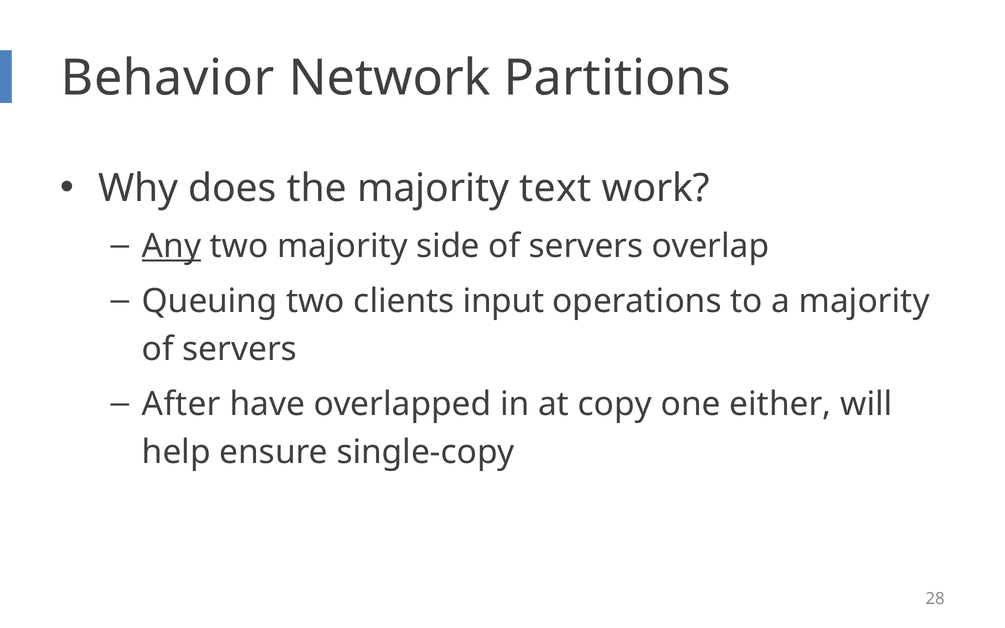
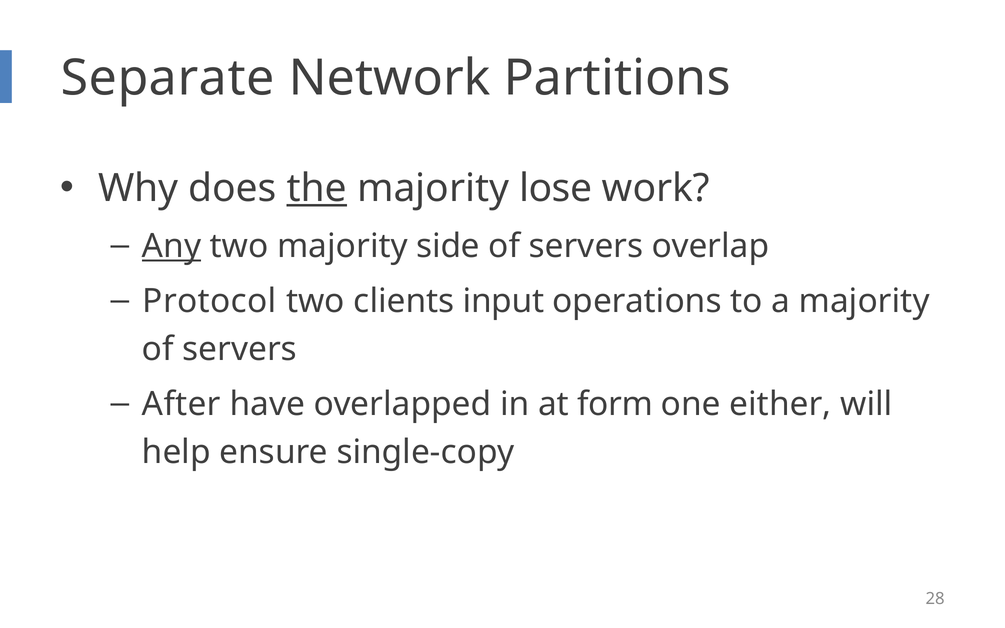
Behavior: Behavior -> Separate
the underline: none -> present
text: text -> lose
Queuing: Queuing -> Protocol
copy: copy -> form
